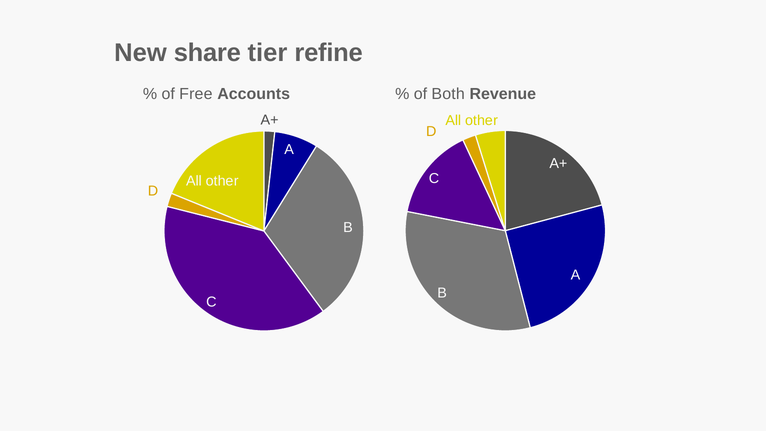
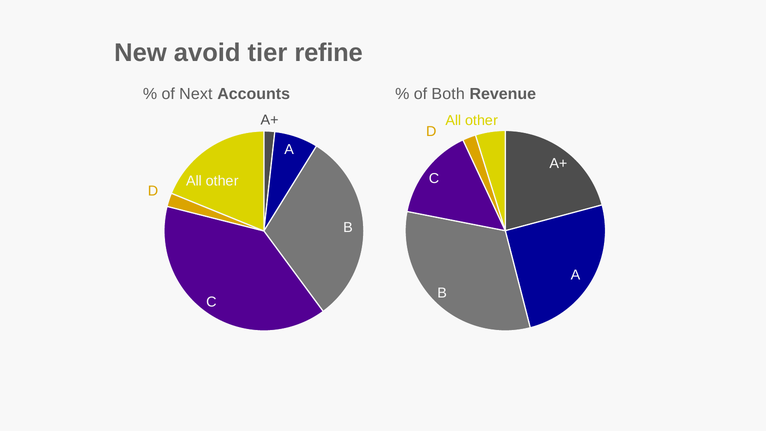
share: share -> avoid
Free: Free -> Next
